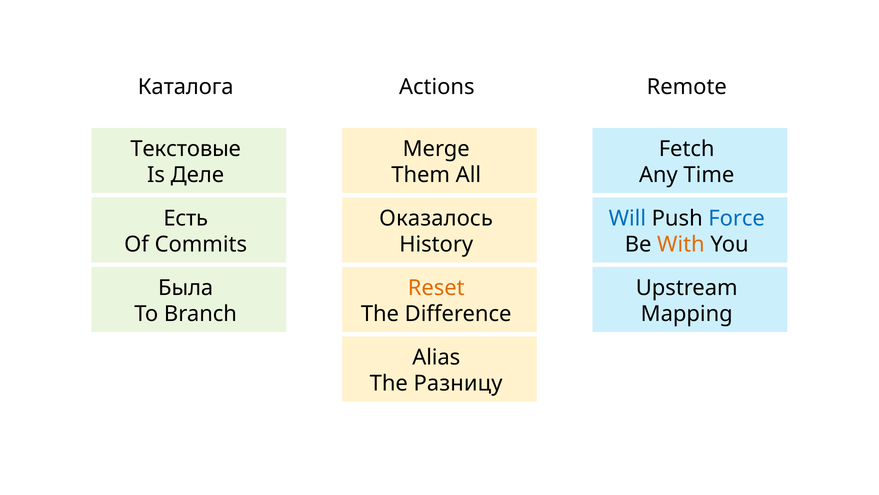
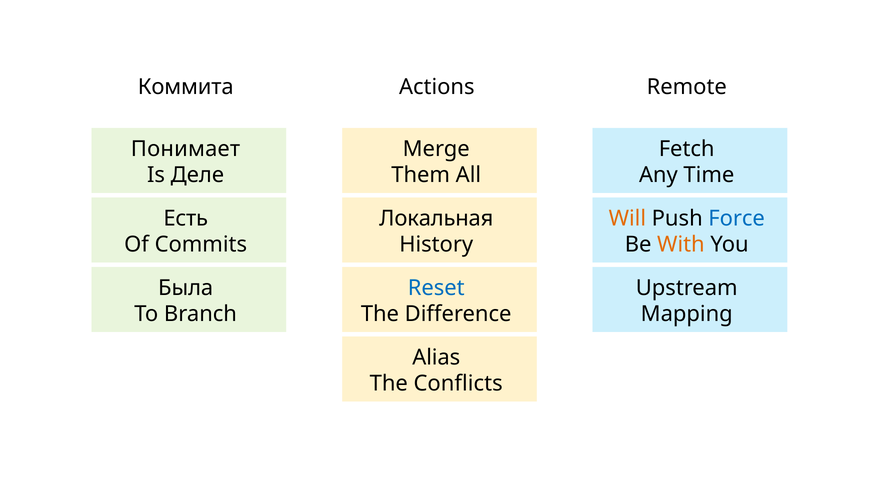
Каталога: Каталога -> Коммита
Текстовые: Текстовые -> Понимает
Оказалось: Оказалось -> Локальная
Will colour: blue -> orange
Reset colour: orange -> blue
Разницу: Разницу -> Conflicts
